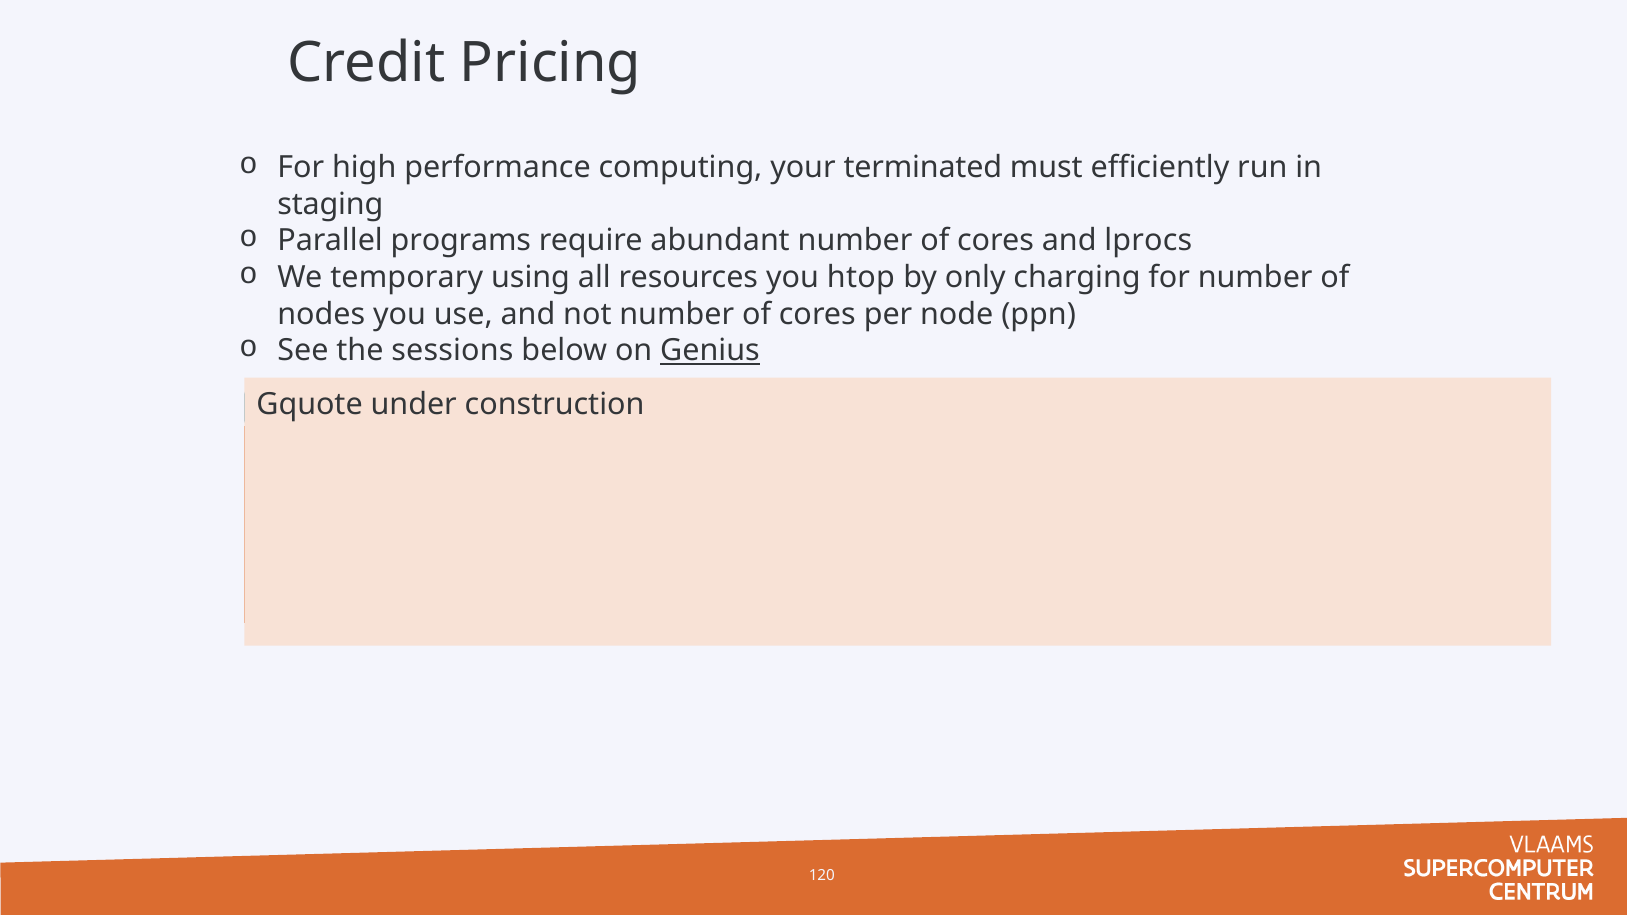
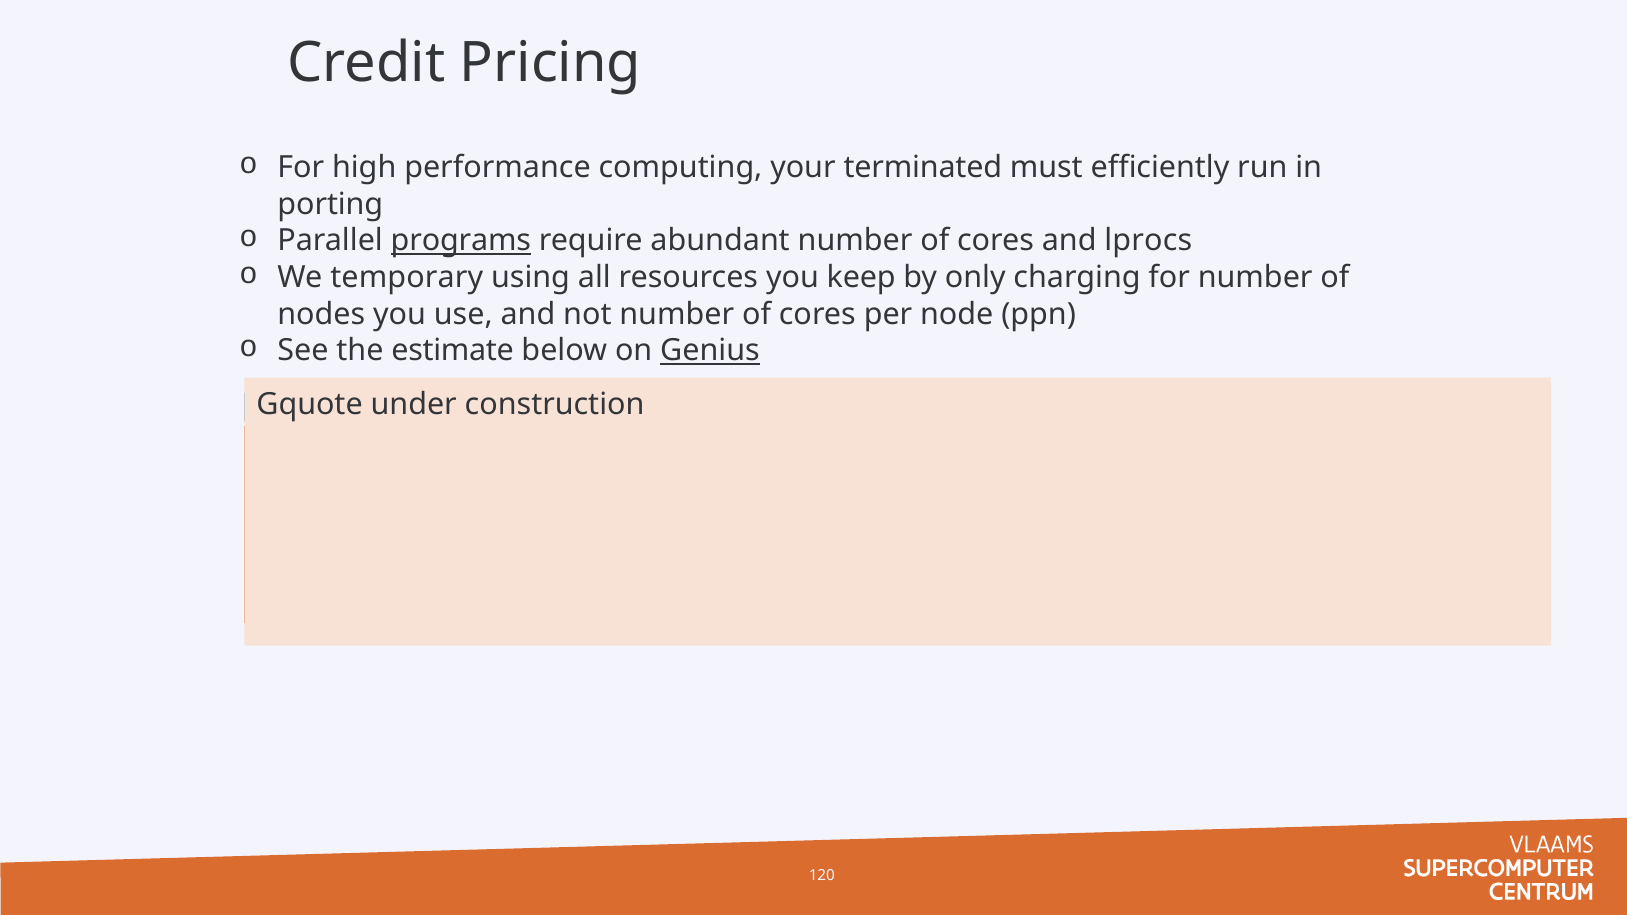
staging: staging -> porting
programs underline: none -> present
htop: htop -> keep
sessions: sessions -> estimate
